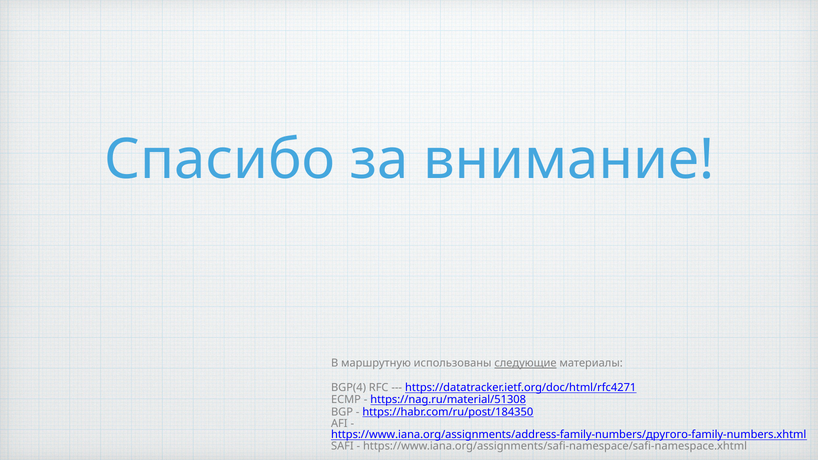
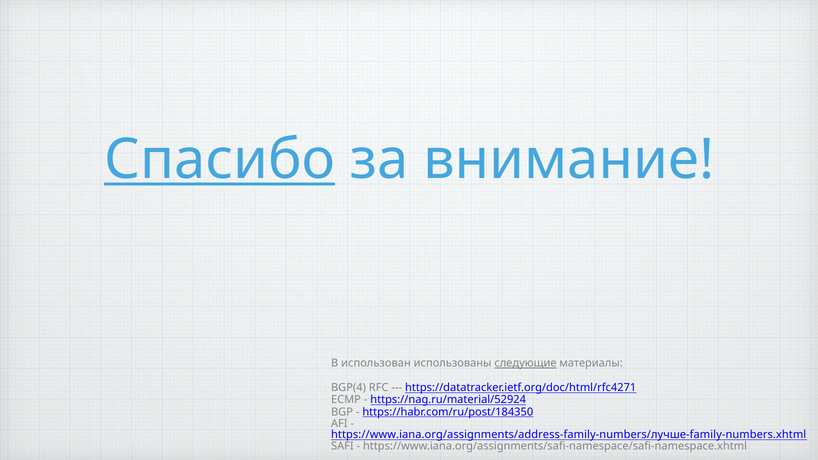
Спасибо underline: none -> present
маршрутную: маршрутную -> использован
https://nag.ru/material/51308: https://nag.ru/material/51308 -> https://nag.ru/material/52924
https://www.iana.org/assignments/address-family-numbers/другого-family-numbers.xhtml: https://www.iana.org/assignments/address-family-numbers/другого-family-numbers.xhtml -> https://www.iana.org/assignments/address-family-numbers/лучше-family-numbers.xhtml
